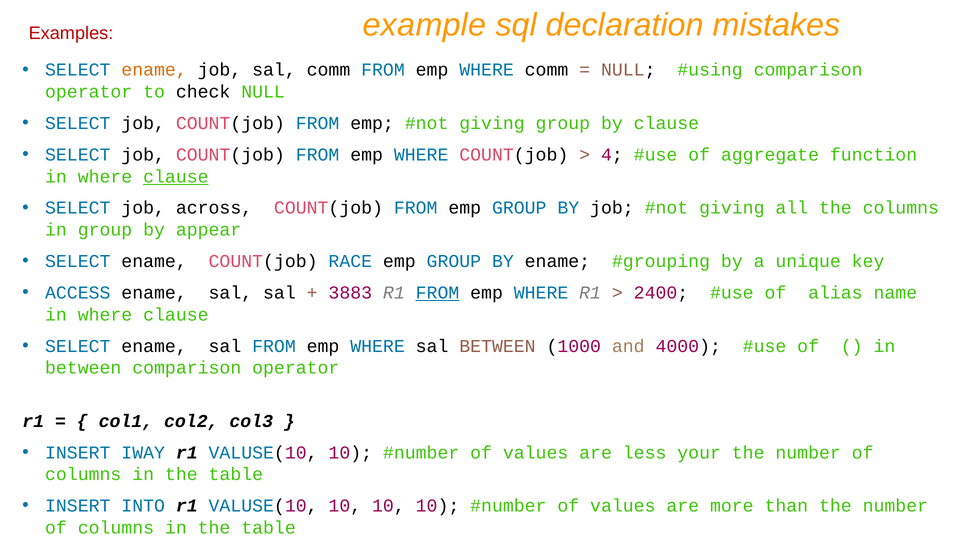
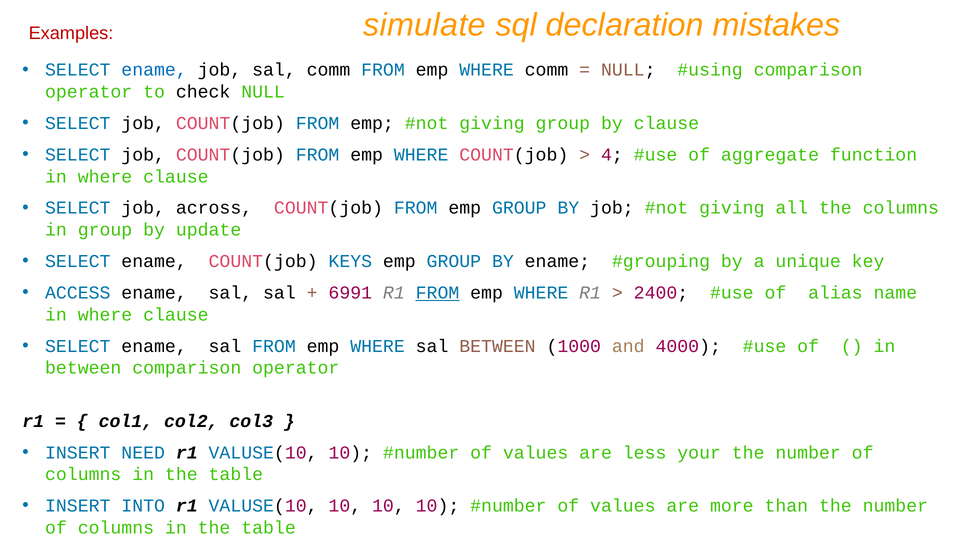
example: example -> simulate
ename at (154, 70) colour: orange -> blue
clause at (176, 177) underline: present -> none
appear: appear -> update
RACE: RACE -> KEYS
3883: 3883 -> 6991
IWAY: IWAY -> NEED
